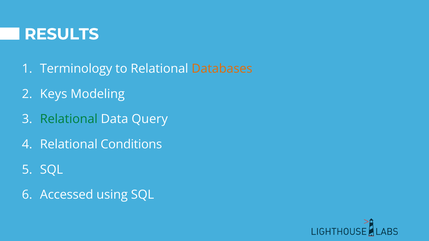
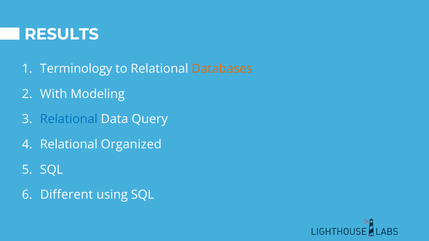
Keys: Keys -> With
Relational at (69, 119) colour: green -> blue
Conditions: Conditions -> Organized
Accessed: Accessed -> Different
